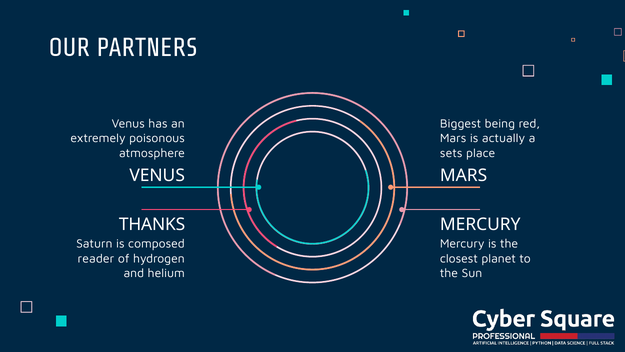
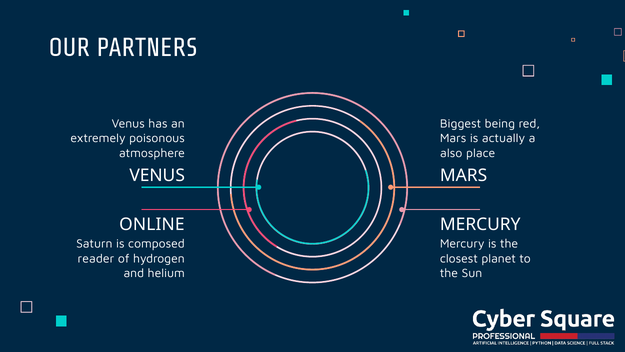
sets: sets -> also
THANKS: THANKS -> ONLINE
